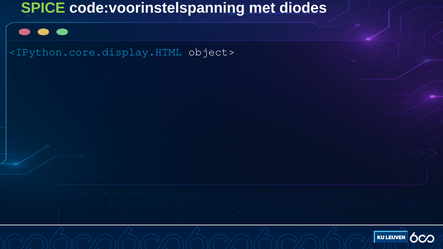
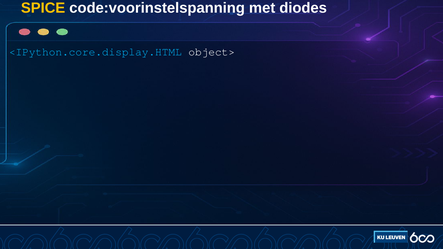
SPICE colour: light green -> yellow
